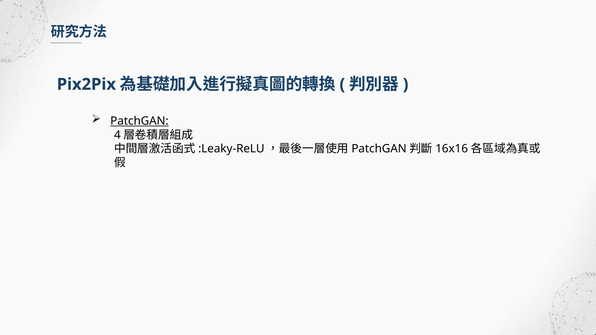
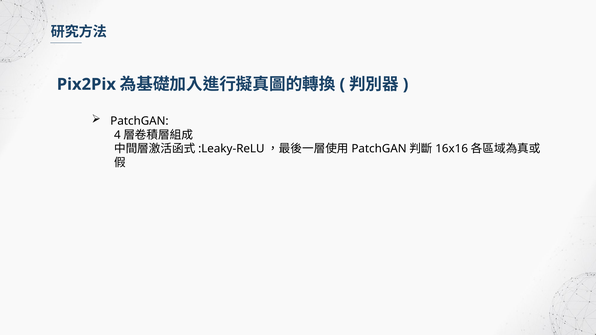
PatchGAN underline: present -> none
